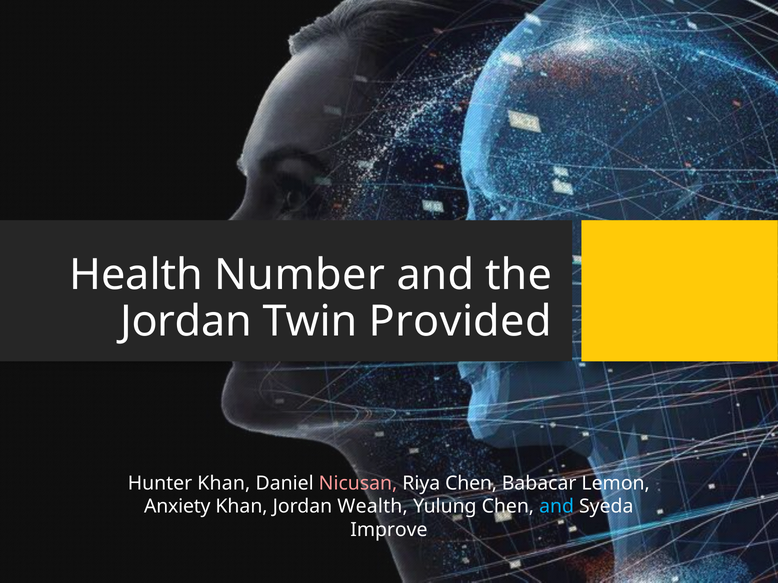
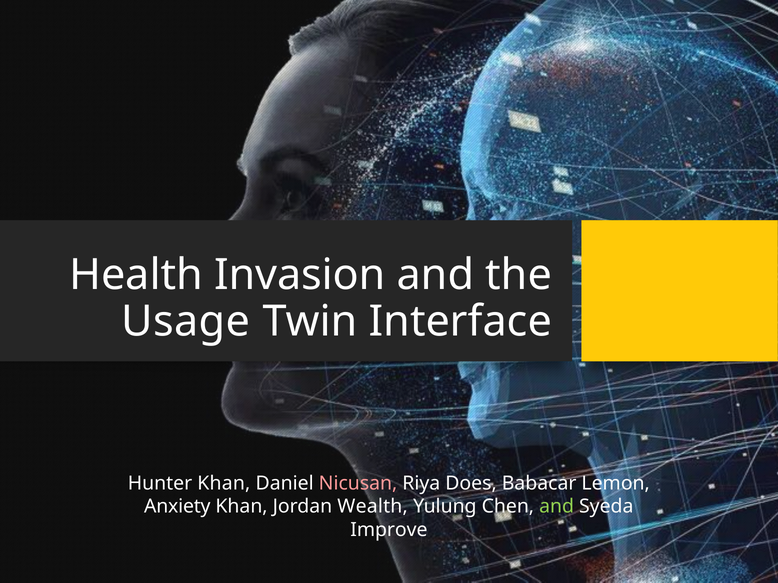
Number: Number -> Invasion
Jordan at (186, 322): Jordan -> Usage
Provided: Provided -> Interface
Riya Chen: Chen -> Does
and at (557, 507) colour: light blue -> light green
